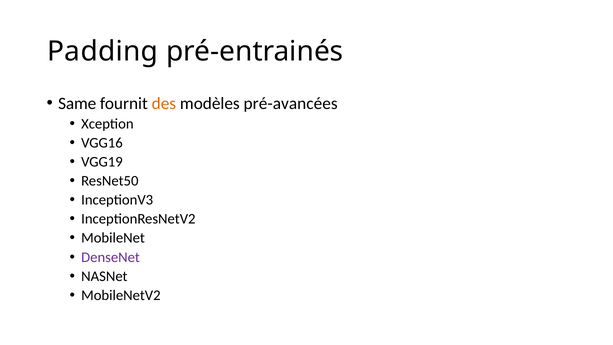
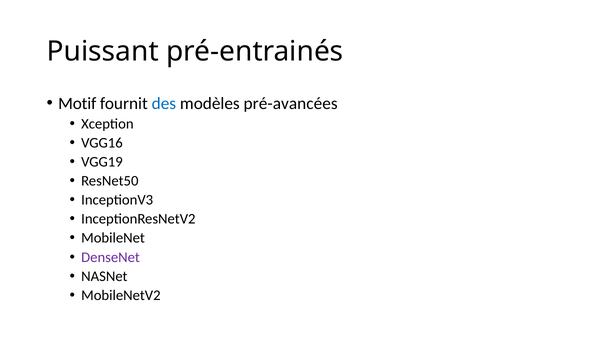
Padding: Padding -> Puissant
Same: Same -> Motif
des colour: orange -> blue
